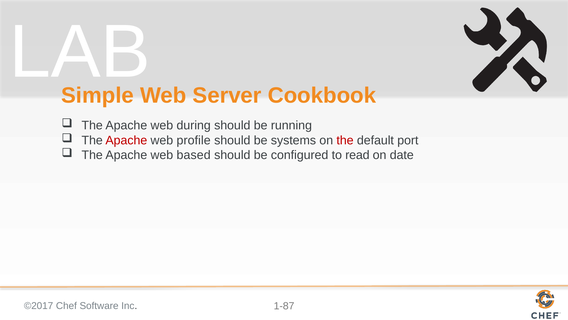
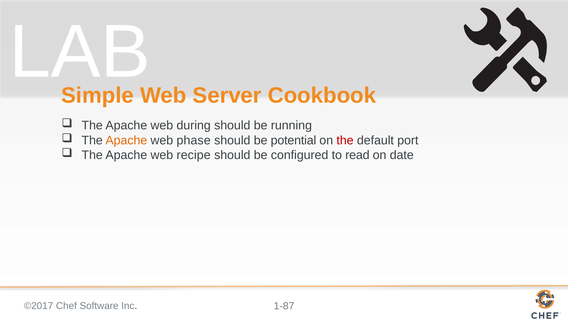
Apache at (126, 140) colour: red -> orange
profile: profile -> phase
systems: systems -> potential
based: based -> recipe
